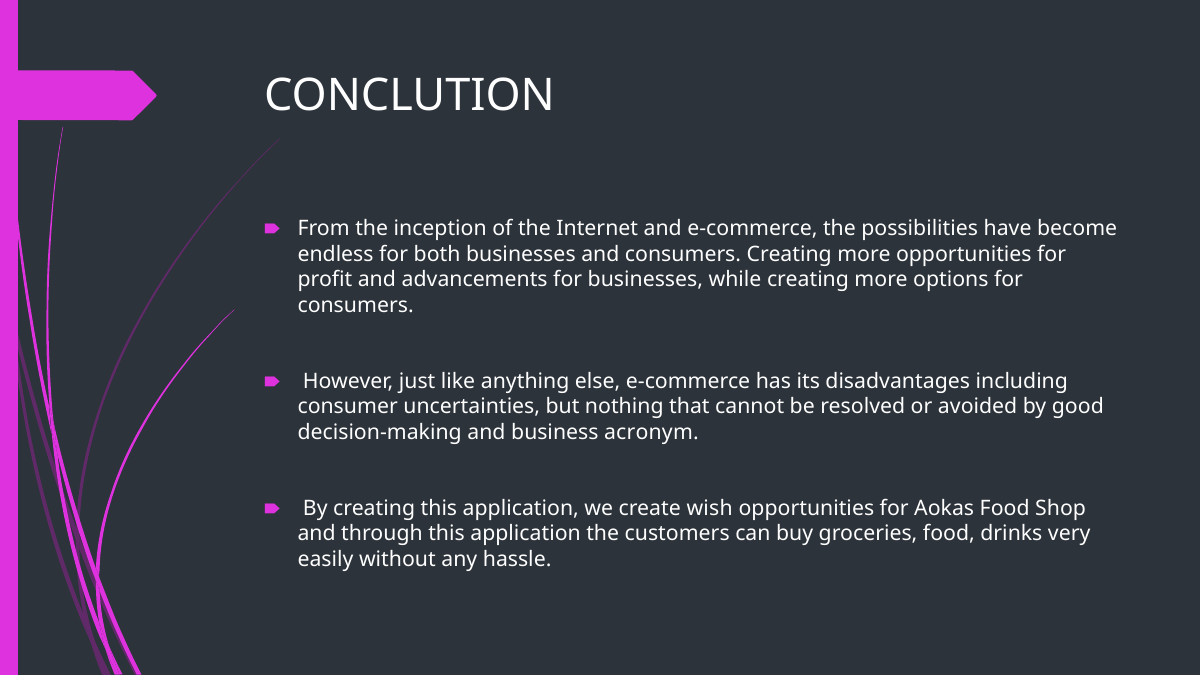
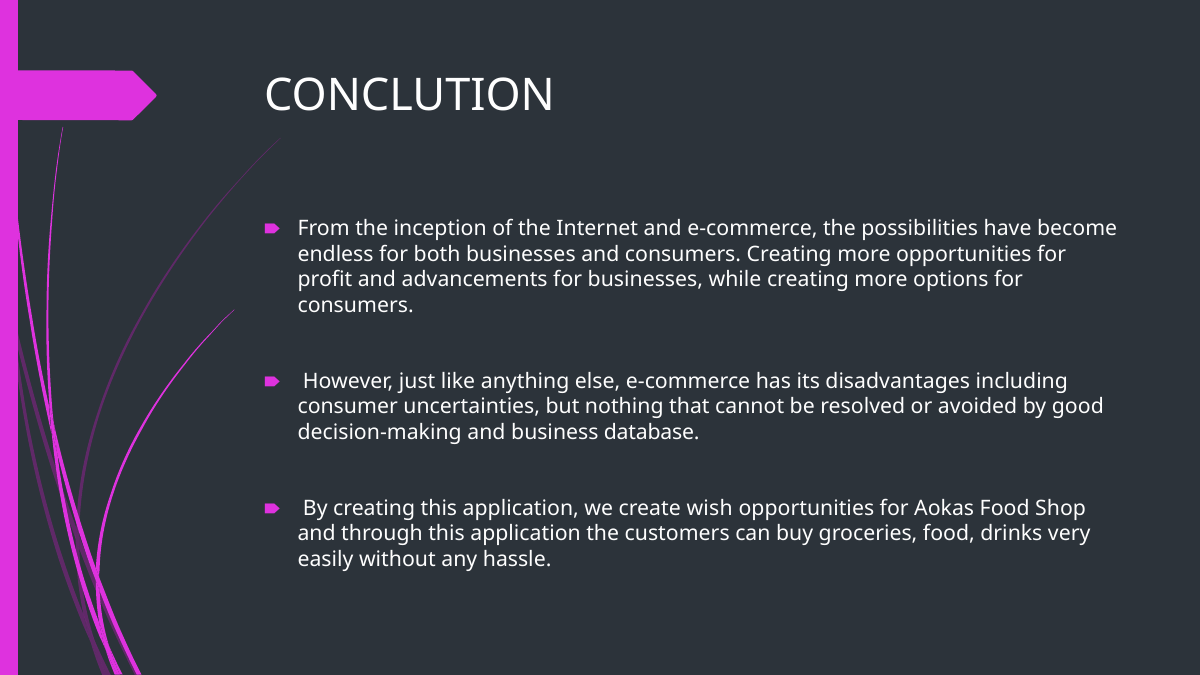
acronym: acronym -> database
